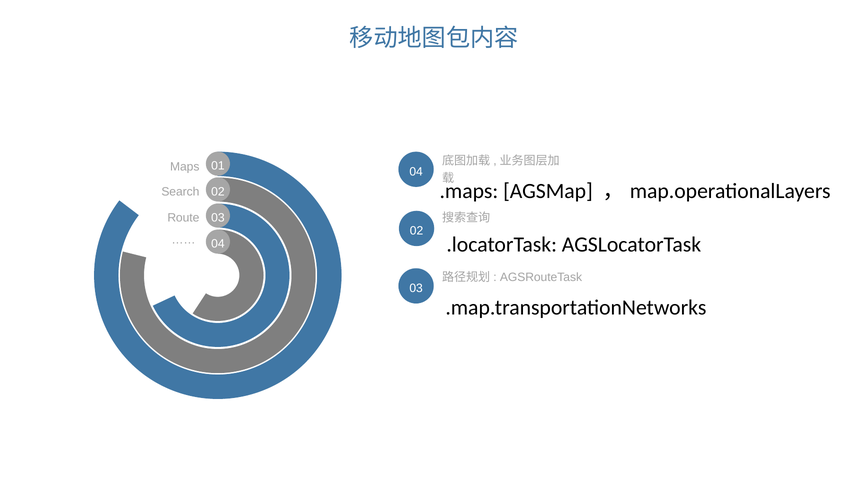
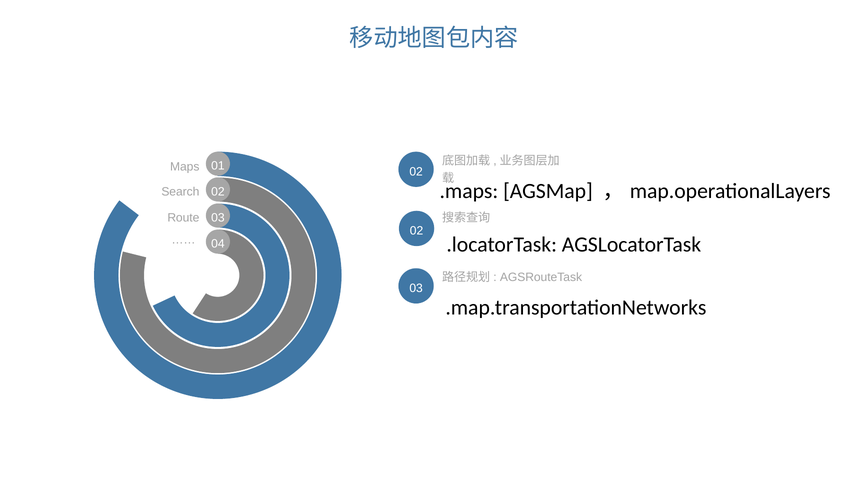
01 04: 04 -> 02
